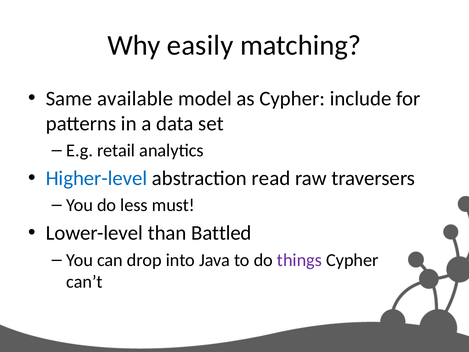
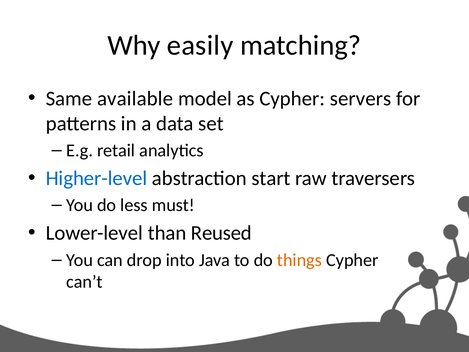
include: include -> servers
read: read -> start
Battled: Battled -> Reused
things colour: purple -> orange
